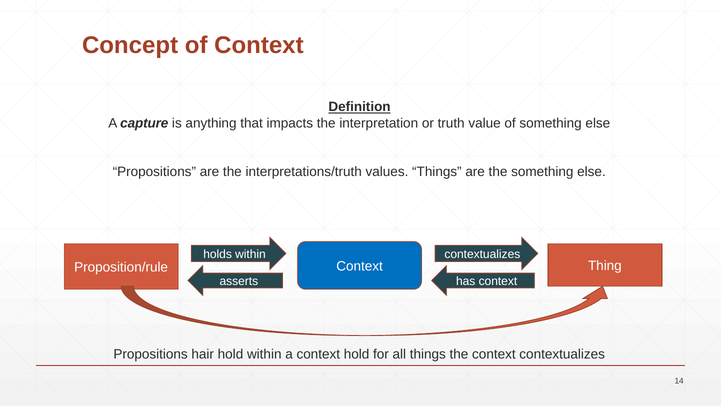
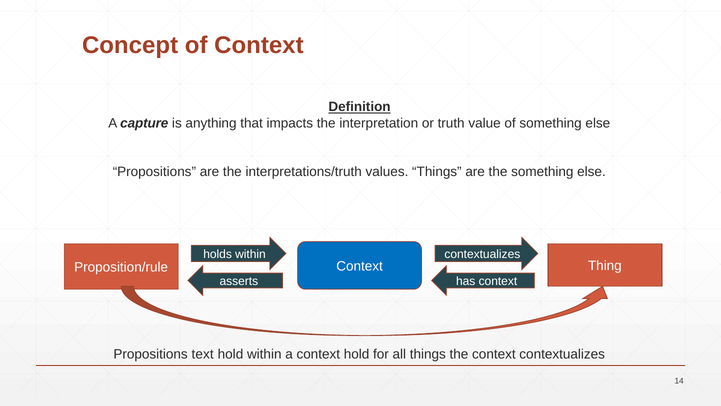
hair: hair -> text
